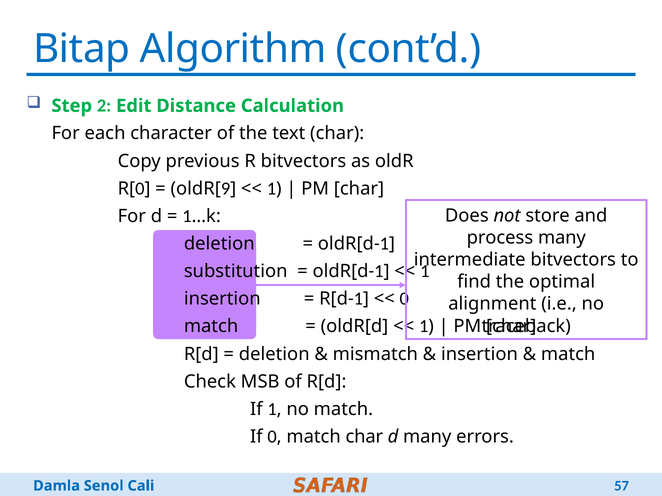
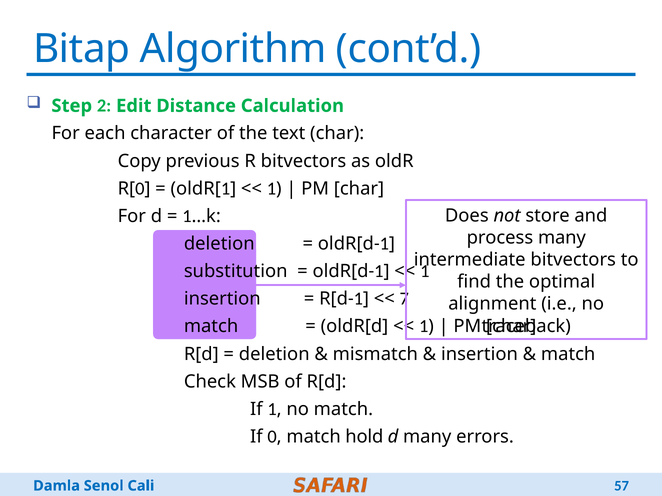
9 at (226, 189): 9 -> 1
0 at (404, 299): 0 -> 7
match char: char -> hold
